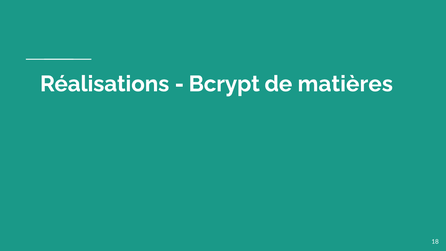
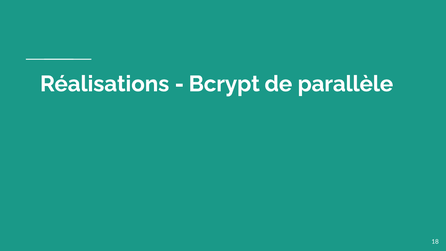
matières: matières -> parallèle
